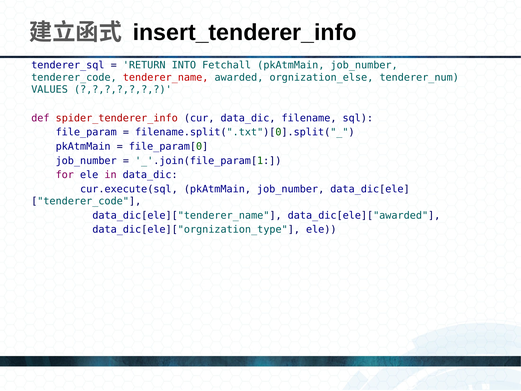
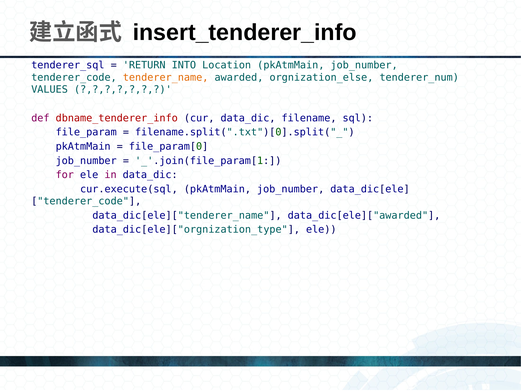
Fetchall: Fetchall -> Location
tenderer_name colour: red -> orange
spider_tenderer_info: spider_tenderer_info -> dbname_tenderer_info
